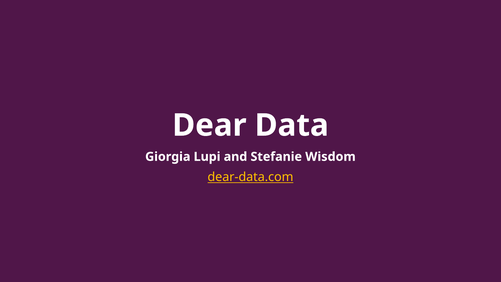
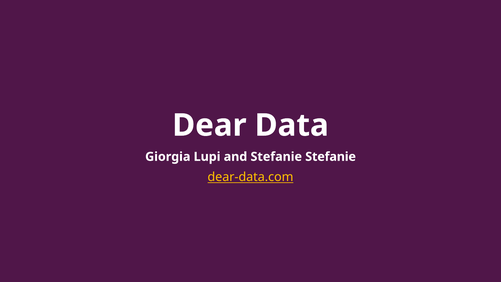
Stefanie Wisdom: Wisdom -> Stefanie
